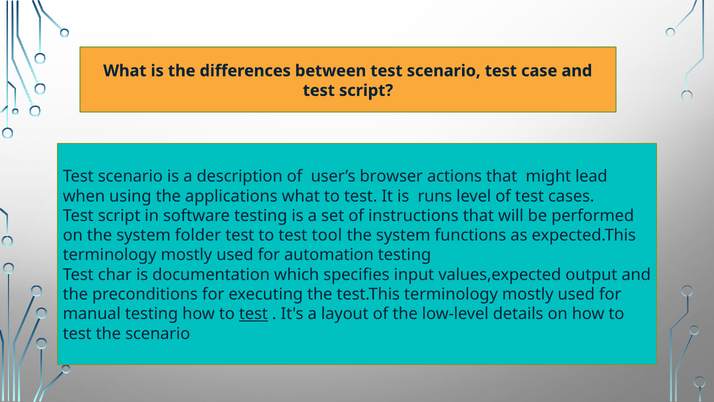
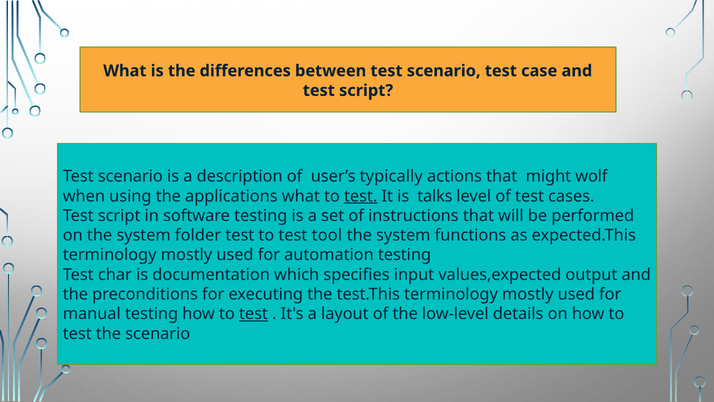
browser: browser -> typically
lead: lead -> wolf
test at (361, 196) underline: none -> present
runs: runs -> talks
